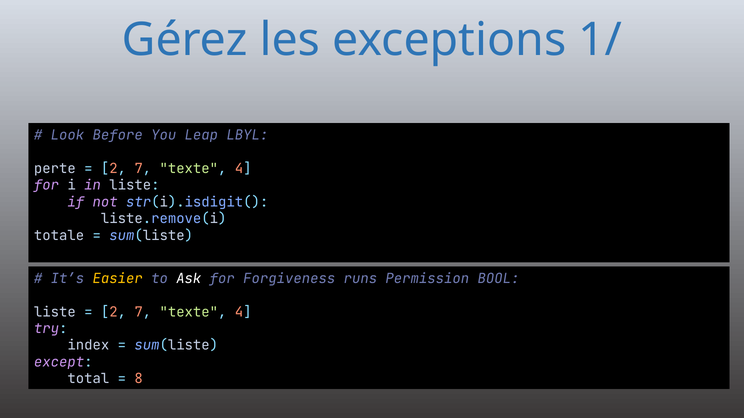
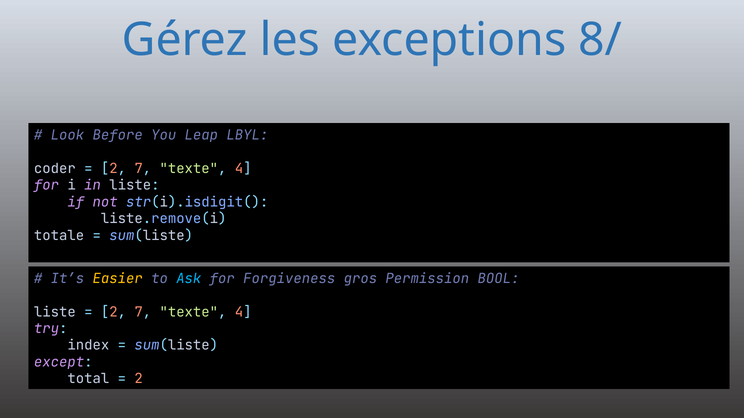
1/: 1/ -> 8/
perte: perte -> coder
Ask colour: white -> light blue
runs: runs -> gros
8 at (139, 379): 8 -> 2
